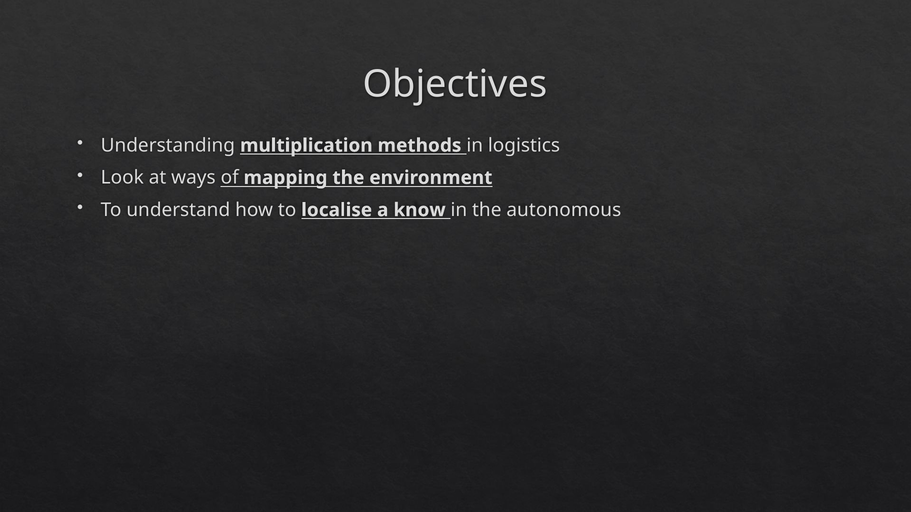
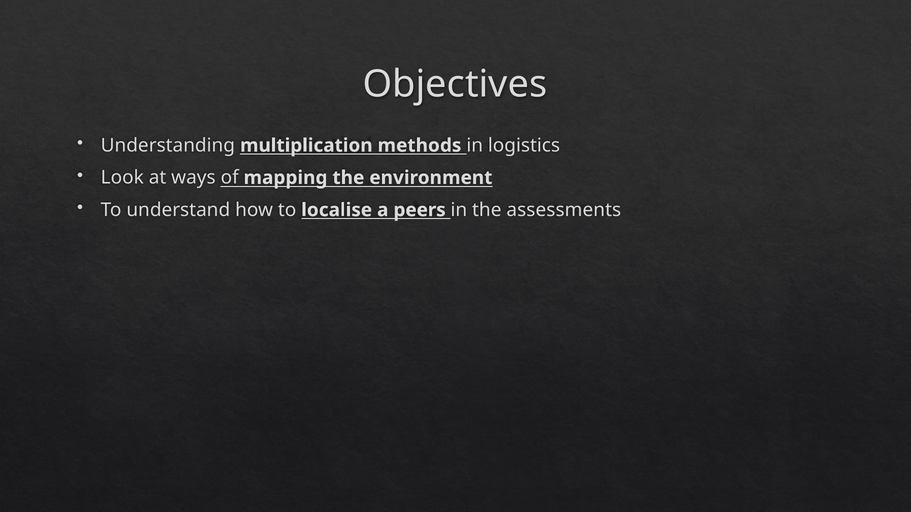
know: know -> peers
autonomous: autonomous -> assessments
